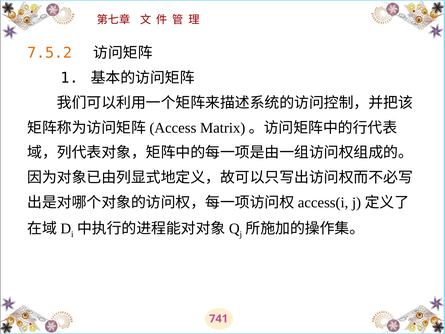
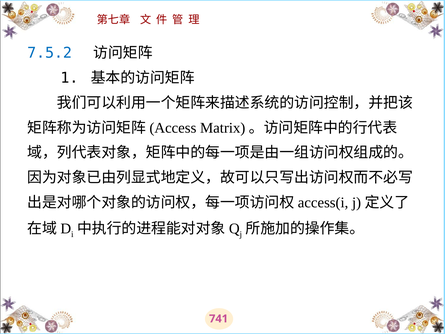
7.5.2 colour: orange -> blue
